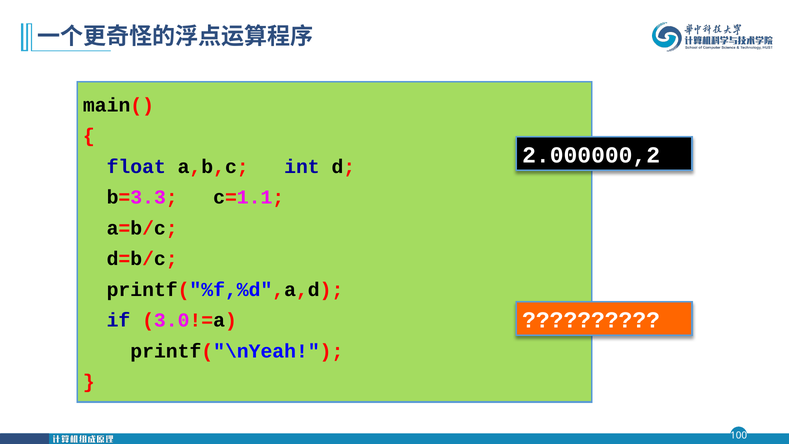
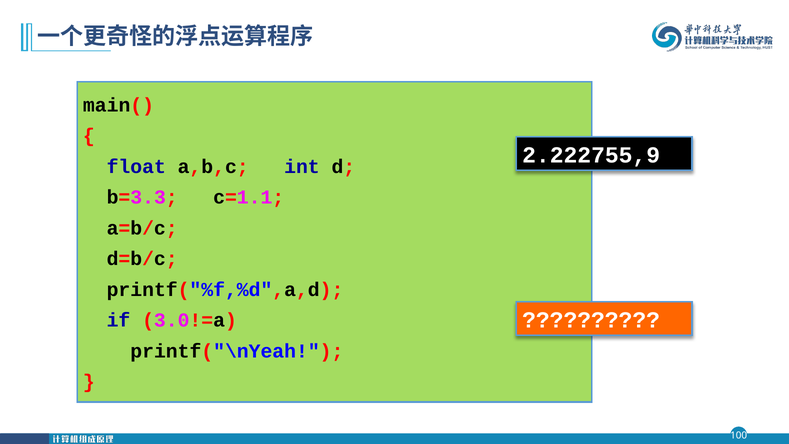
2.000000,2: 2.000000,2 -> 2.222755,9
